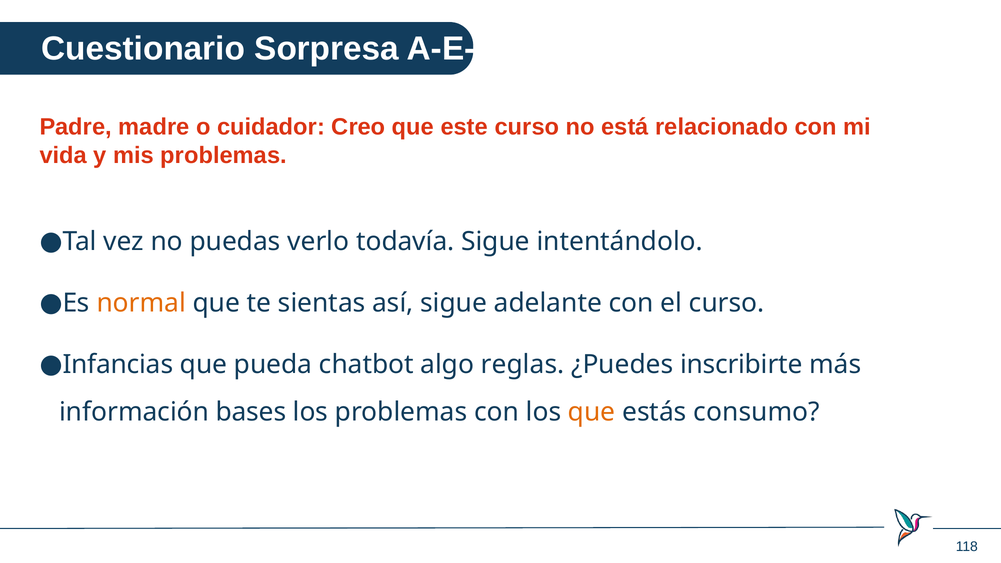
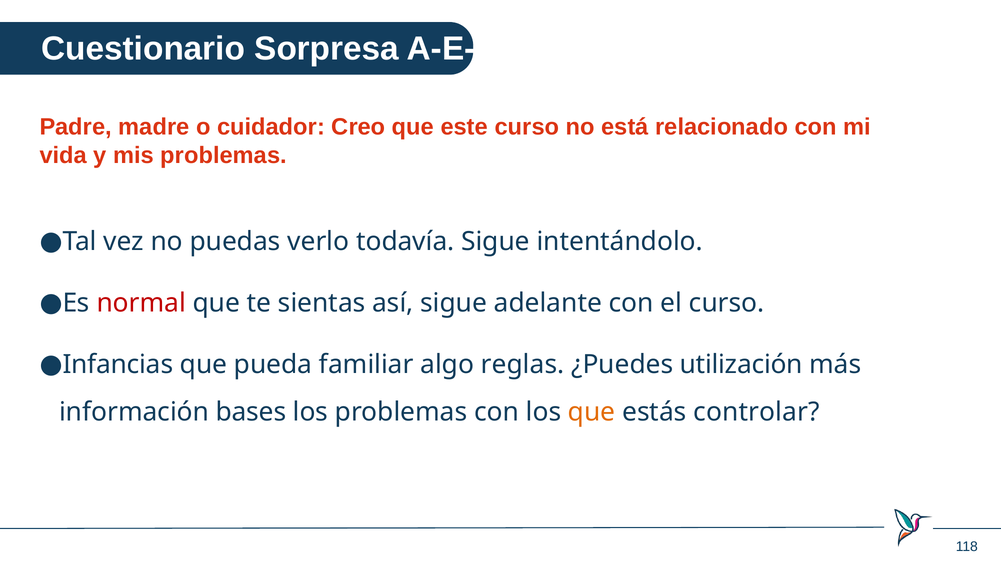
normal colour: orange -> red
chatbot: chatbot -> familiar
inscribirte: inscribirte -> utilización
consumo: consumo -> controlar
